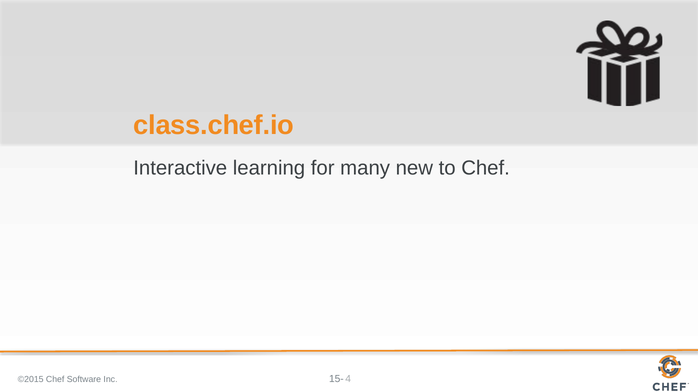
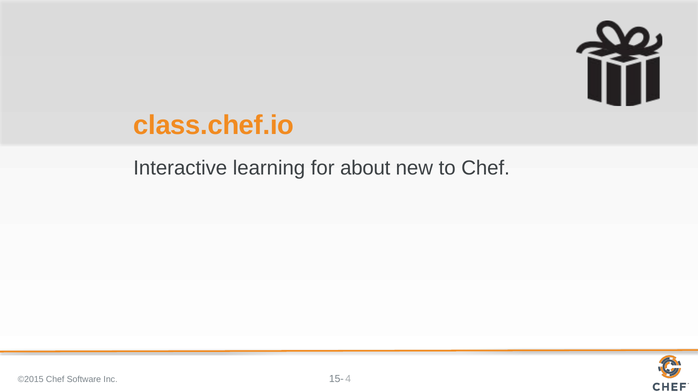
many: many -> about
